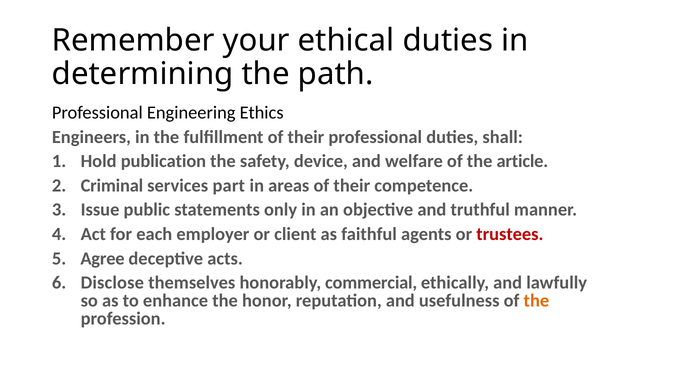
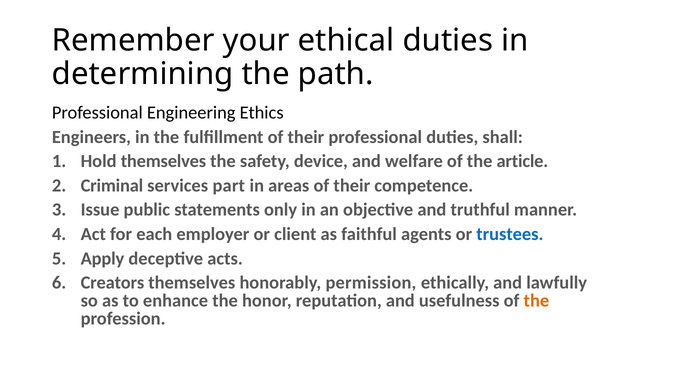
Hold publication: publication -> themselves
trustees colour: red -> blue
Agree: Agree -> Apply
Disclose: Disclose -> Creators
commercial: commercial -> permission
